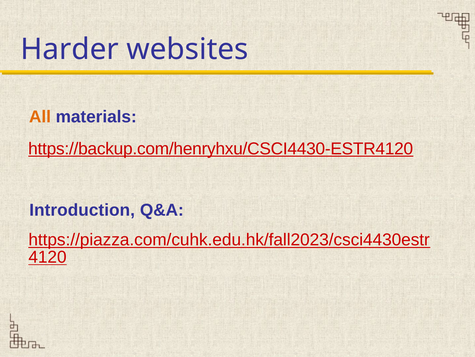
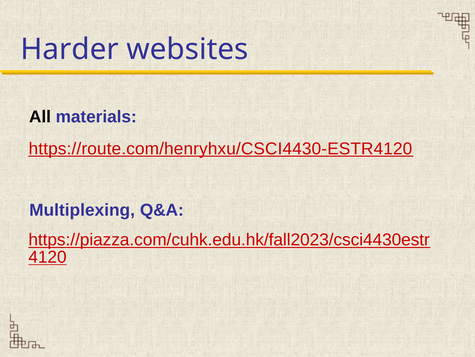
All colour: orange -> black
https://backup.com/henryhxu/CSCI4430-ESTR4120: https://backup.com/henryhxu/CSCI4430-ESTR4120 -> https://route.com/henryhxu/CSCI4430-ESTR4120
Introduction: Introduction -> Multiplexing
